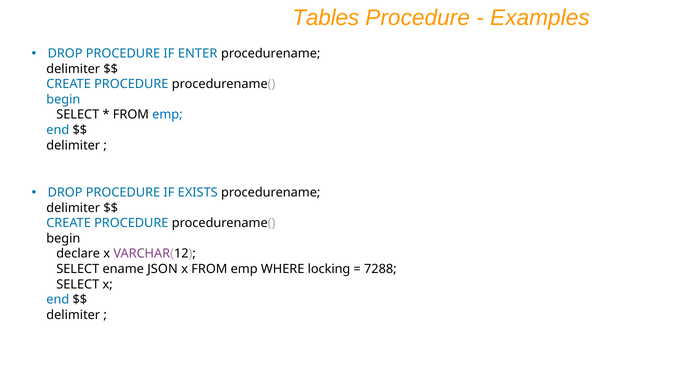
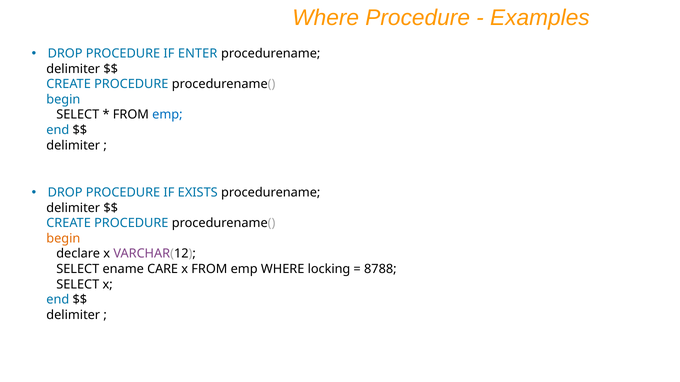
Tables at (326, 18): Tables -> Where
begin at (63, 239) colour: black -> orange
JSON: JSON -> CARE
7288: 7288 -> 8788
